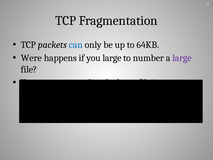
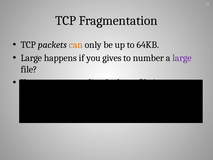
can colour: blue -> orange
Were at (31, 58): Were -> Large
you large: large -> gives
